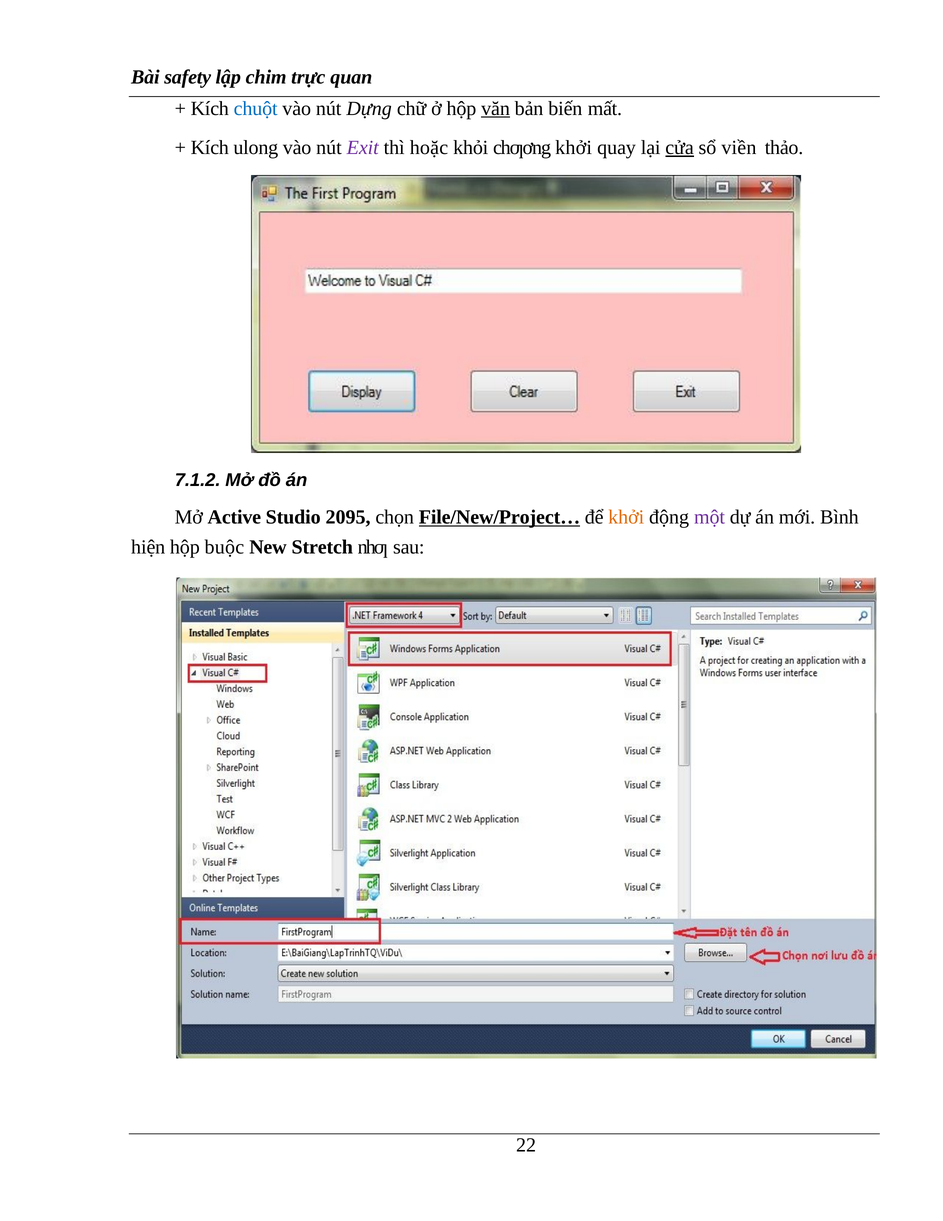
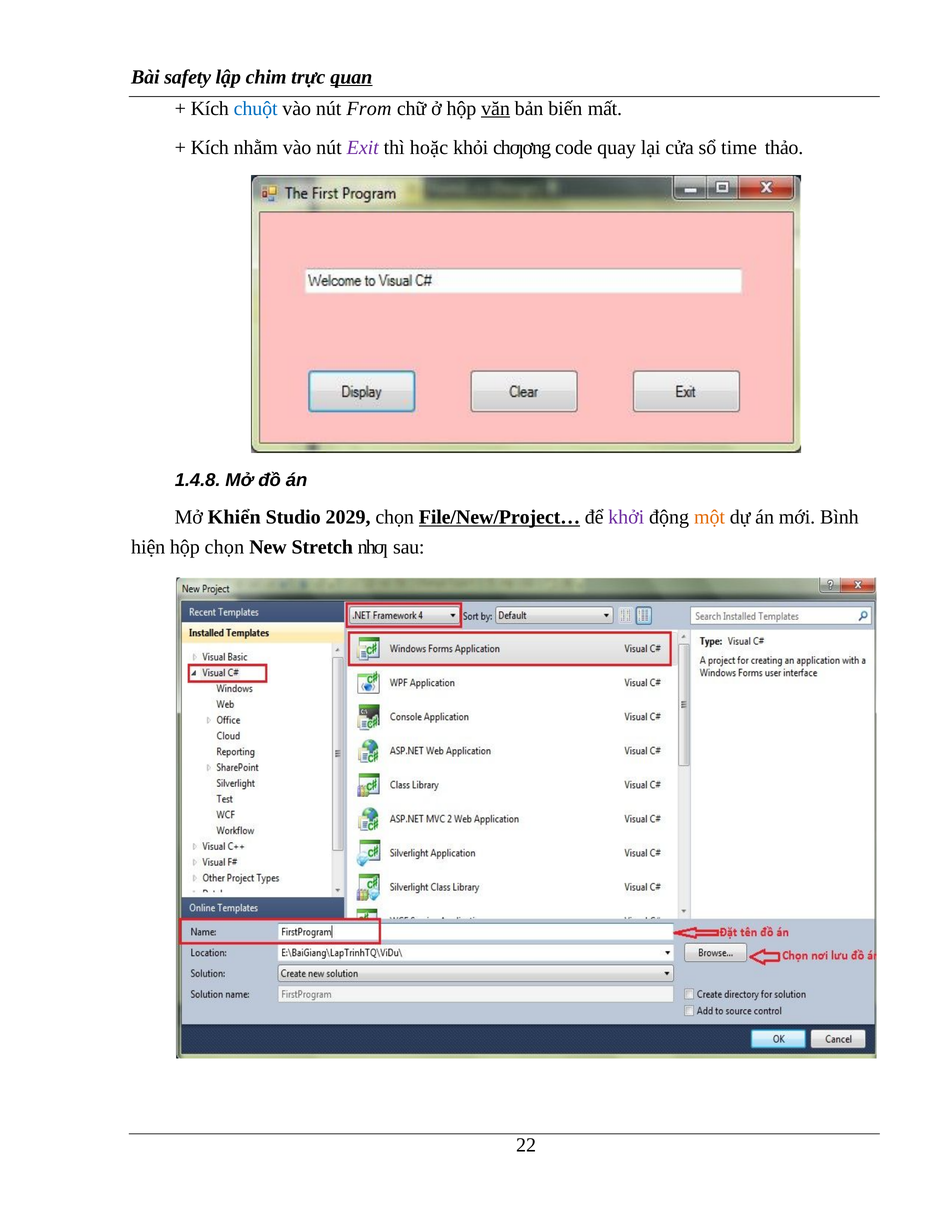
quan underline: none -> present
Dựng: Dựng -> From
ulong: ulong -> nhằm
chƣơng khởi: khởi -> code
cửa underline: present -> none
viền: viền -> time
7.1.2: 7.1.2 -> 1.4.8
Active: Active -> Khiển
2095: 2095 -> 2029
khởi at (626, 517) colour: orange -> purple
một colour: purple -> orange
hộp buộc: buộc -> chọn
